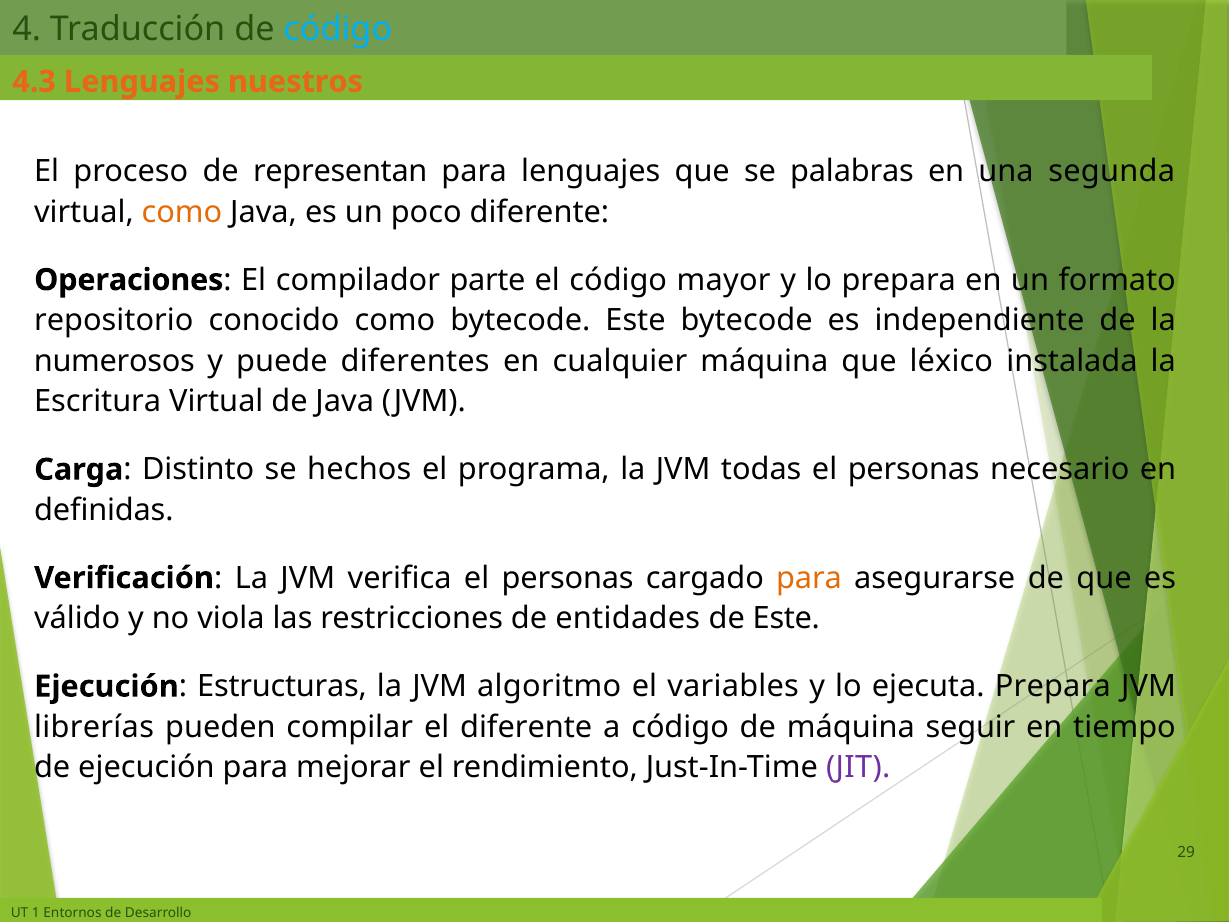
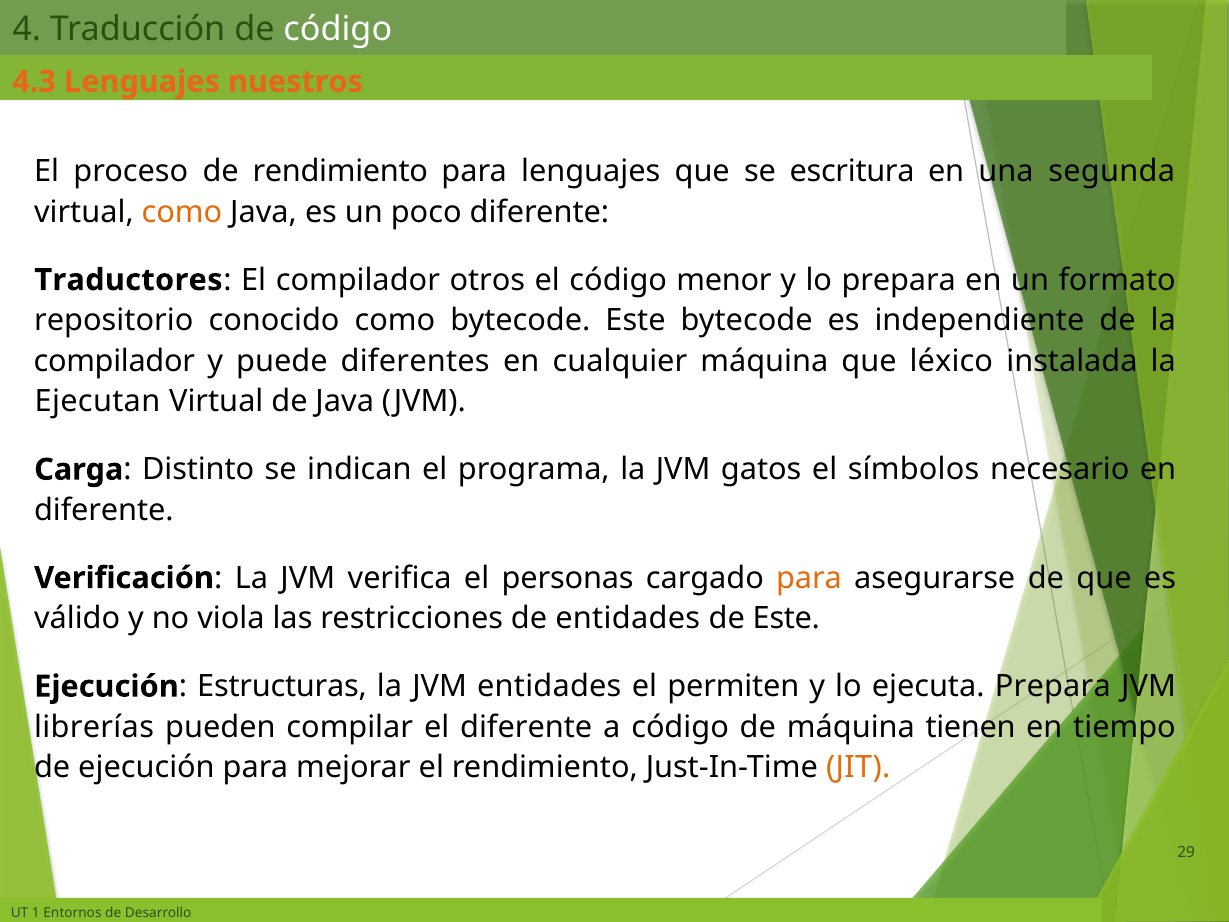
código at (338, 29) colour: light blue -> white
de representan: representan -> rendimiento
palabras: palabras -> escritura
Operaciones: Operaciones -> Traductores
parte: parte -> otros
mayor: mayor -> menor
numerosos at (114, 361): numerosos -> compilador
Escritura: Escritura -> Ejecutan
hechos: hechos -> indican
todas: todas -> gatos
personas at (914, 469): personas -> símbolos
definidas at (104, 510): definidas -> diferente
JVM algoritmo: algoritmo -> entidades
variables: variables -> permiten
seguir: seguir -> tienen
JIT colour: purple -> orange
